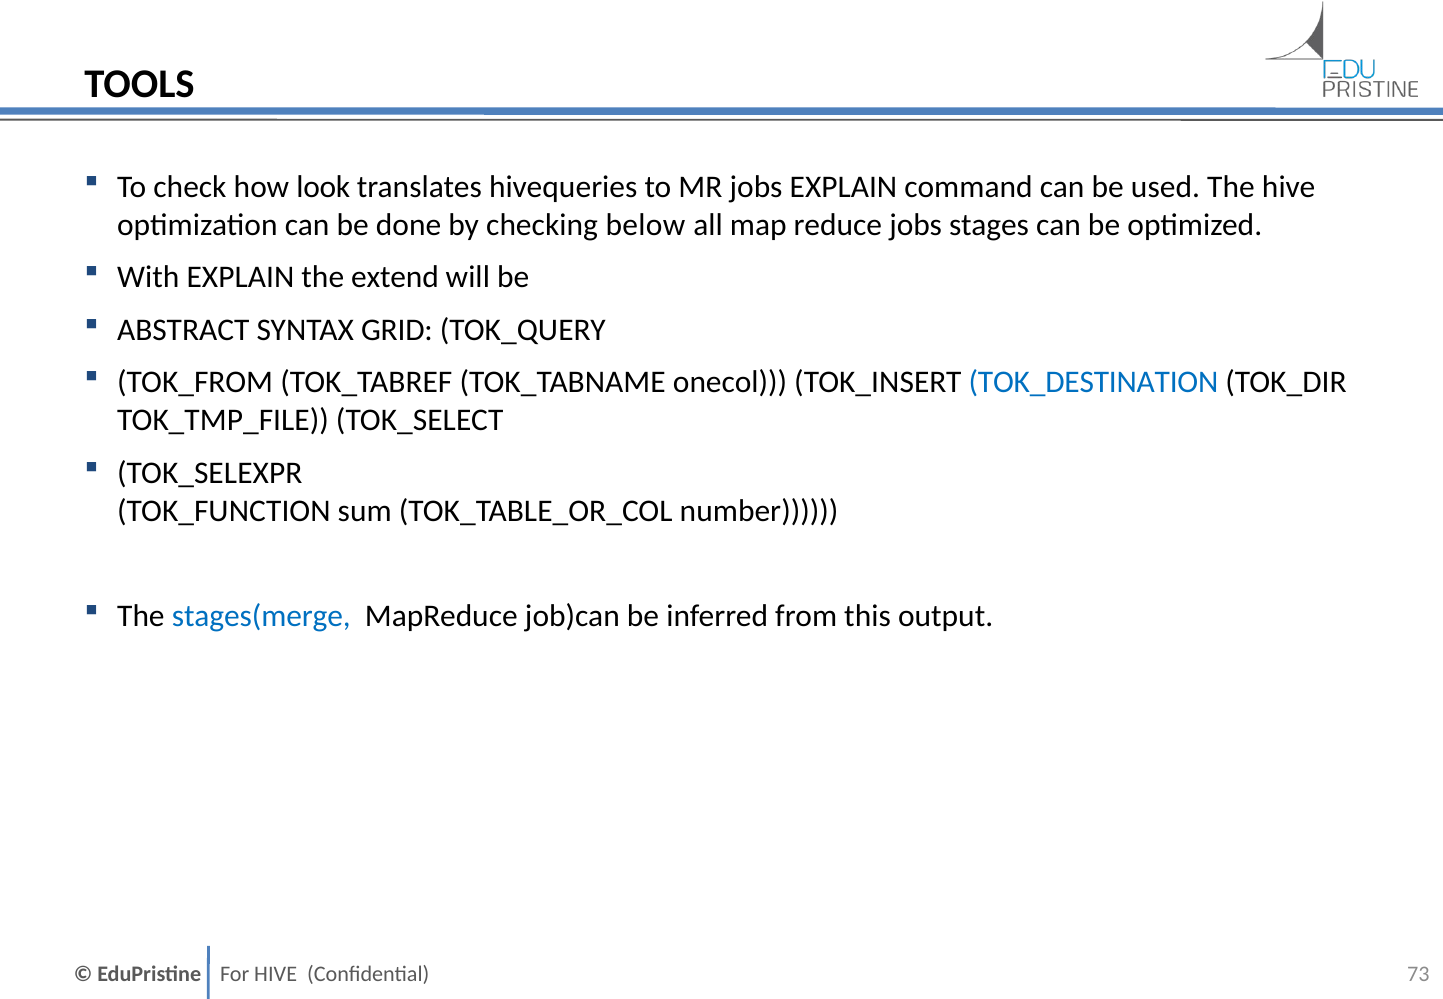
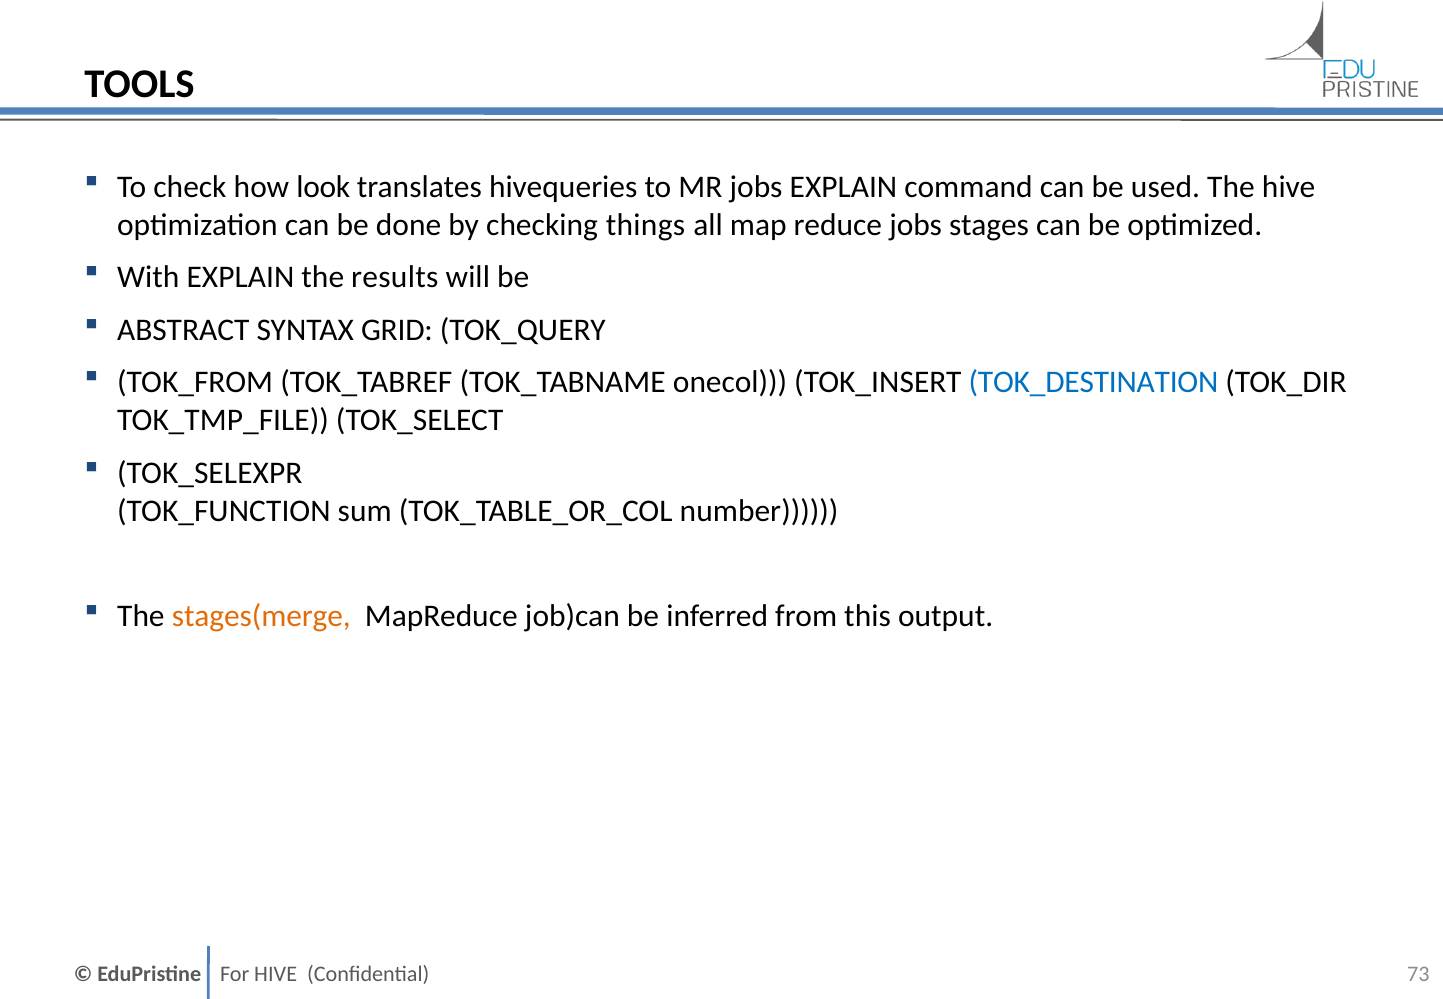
below: below -> things
extend: extend -> results
stages(merge colour: blue -> orange
